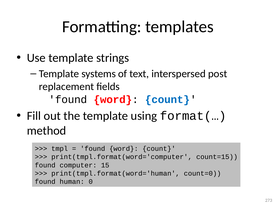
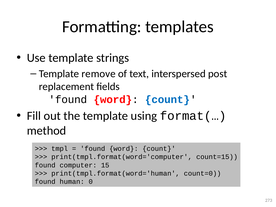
systems: systems -> remove
